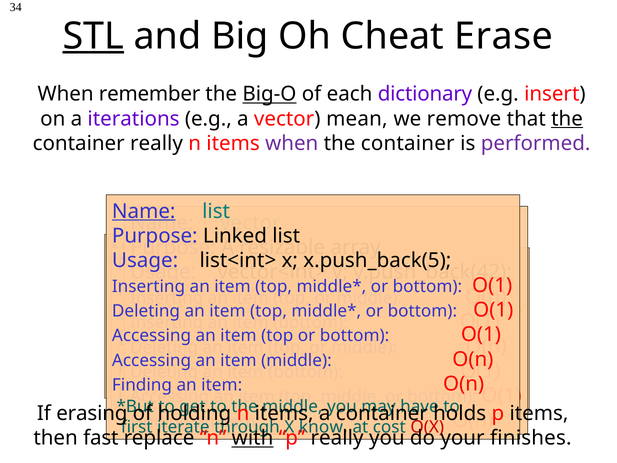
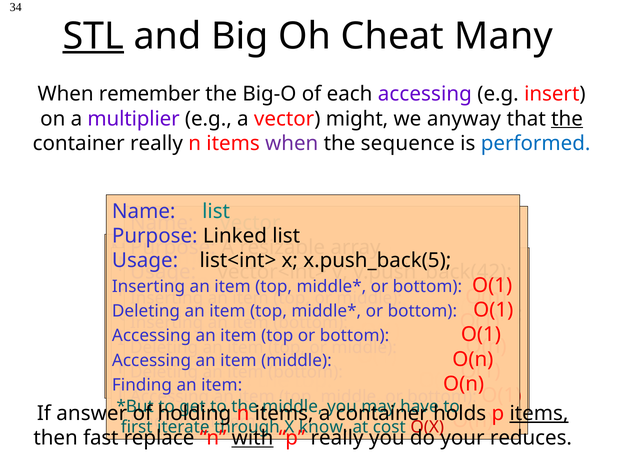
Erase: Erase -> Many
Big-O underline: present -> none
each dictionary: dictionary -> accessing
iterations: iterations -> multiplier
mean: mean -> might
remove: remove -> anyway
container at (408, 143): container -> sequence
performed colour: purple -> blue
Name at (144, 211) underline: present -> none
erasing: erasing -> answer
items at (539, 413) underline: none -> present
finishes: finishes -> reduces
